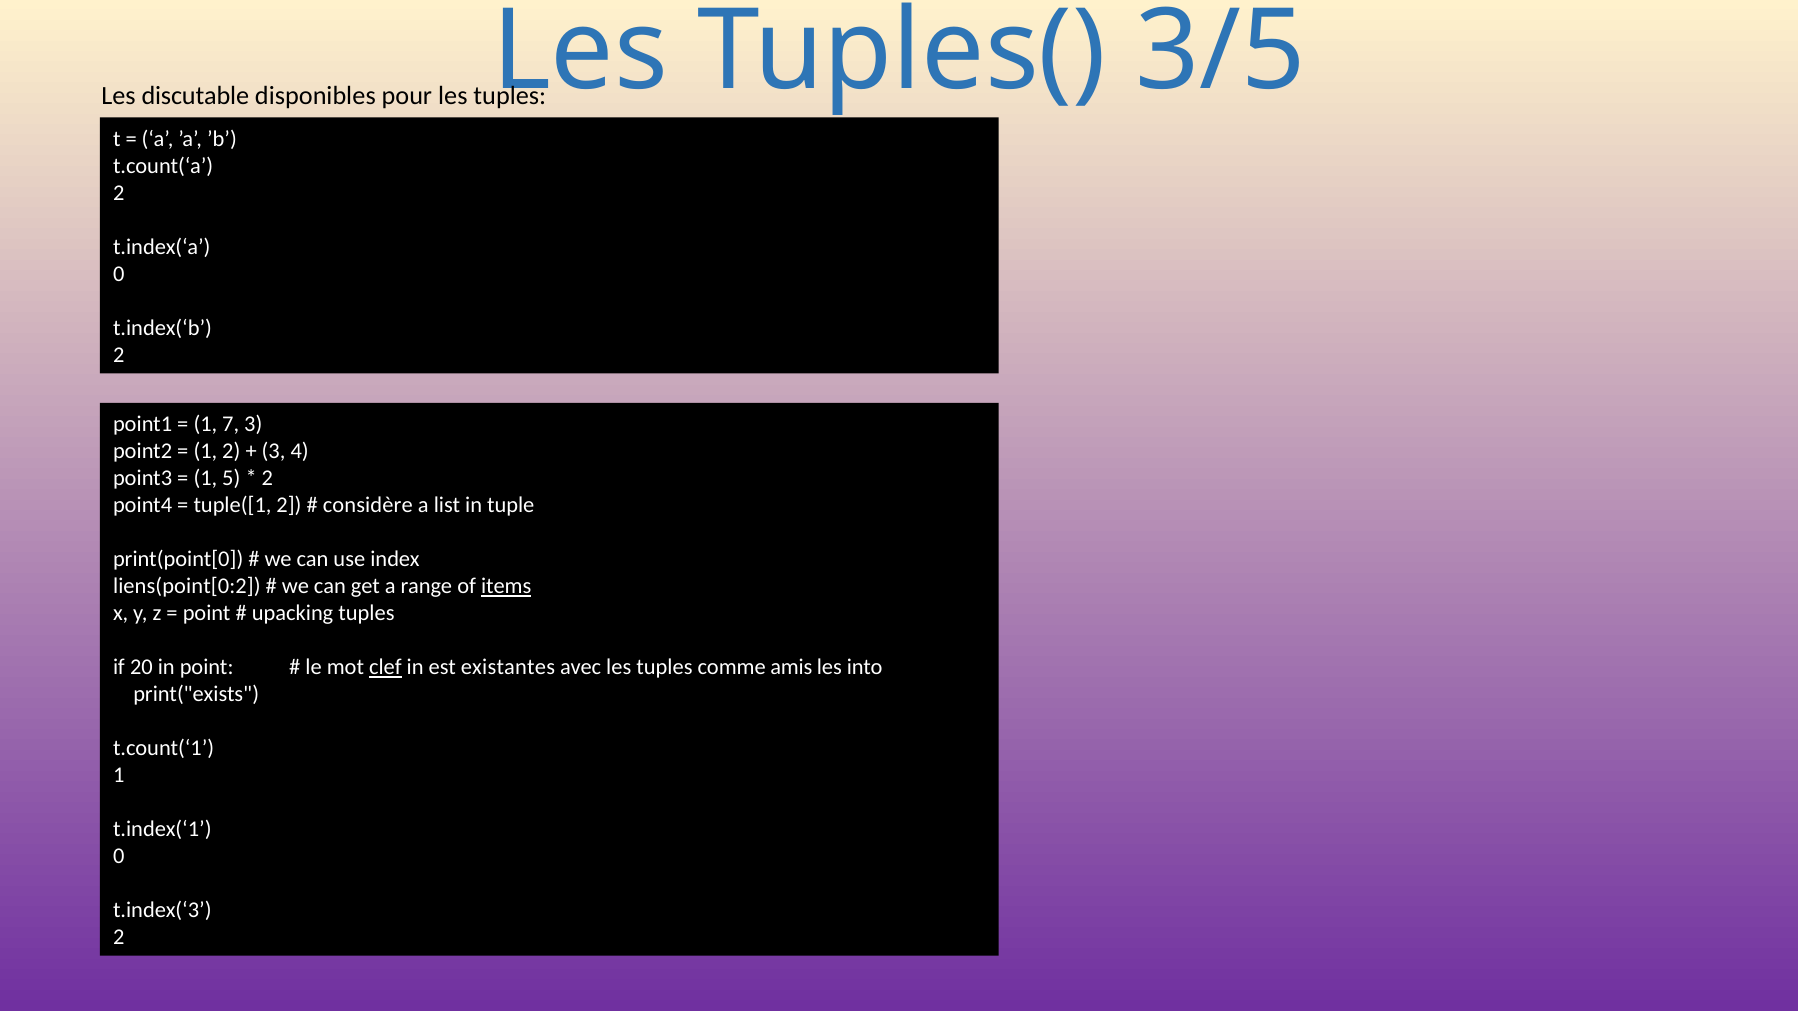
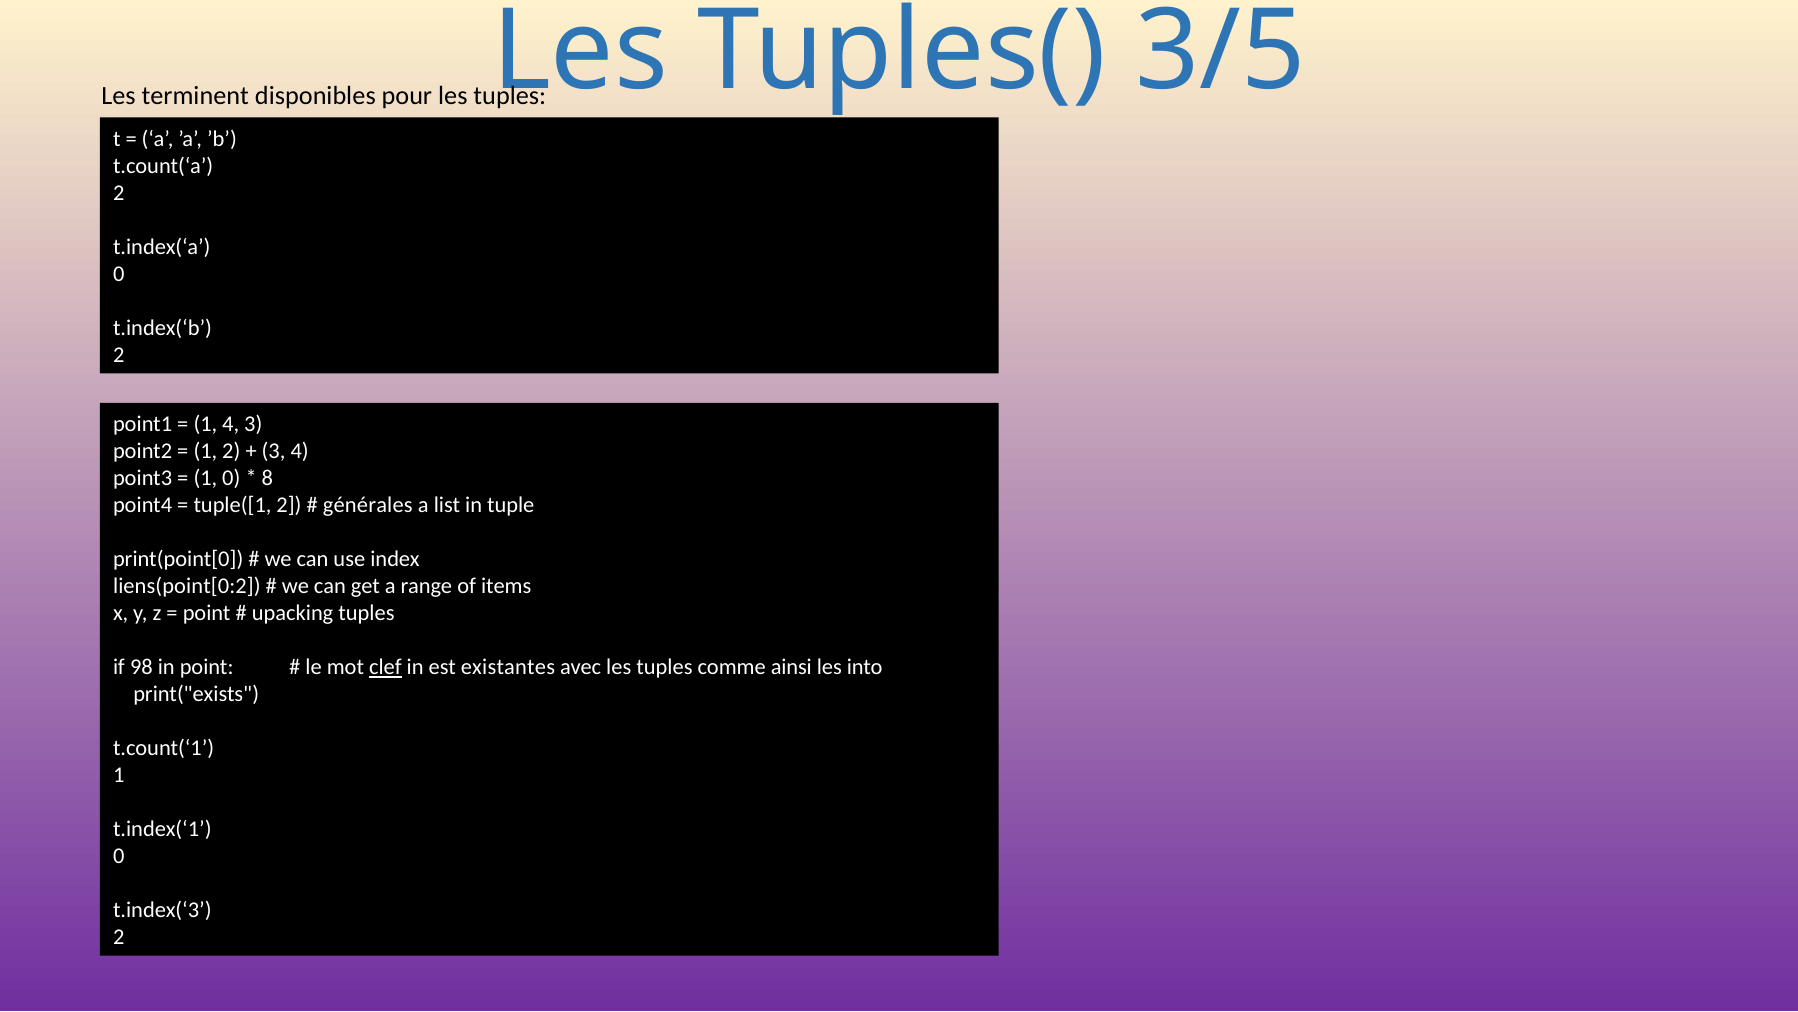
discutable: discutable -> terminent
1 7: 7 -> 4
1 5: 5 -> 0
2 at (267, 478): 2 -> 8
considère: considère -> générales
items underline: present -> none
20: 20 -> 98
amis: amis -> ainsi
